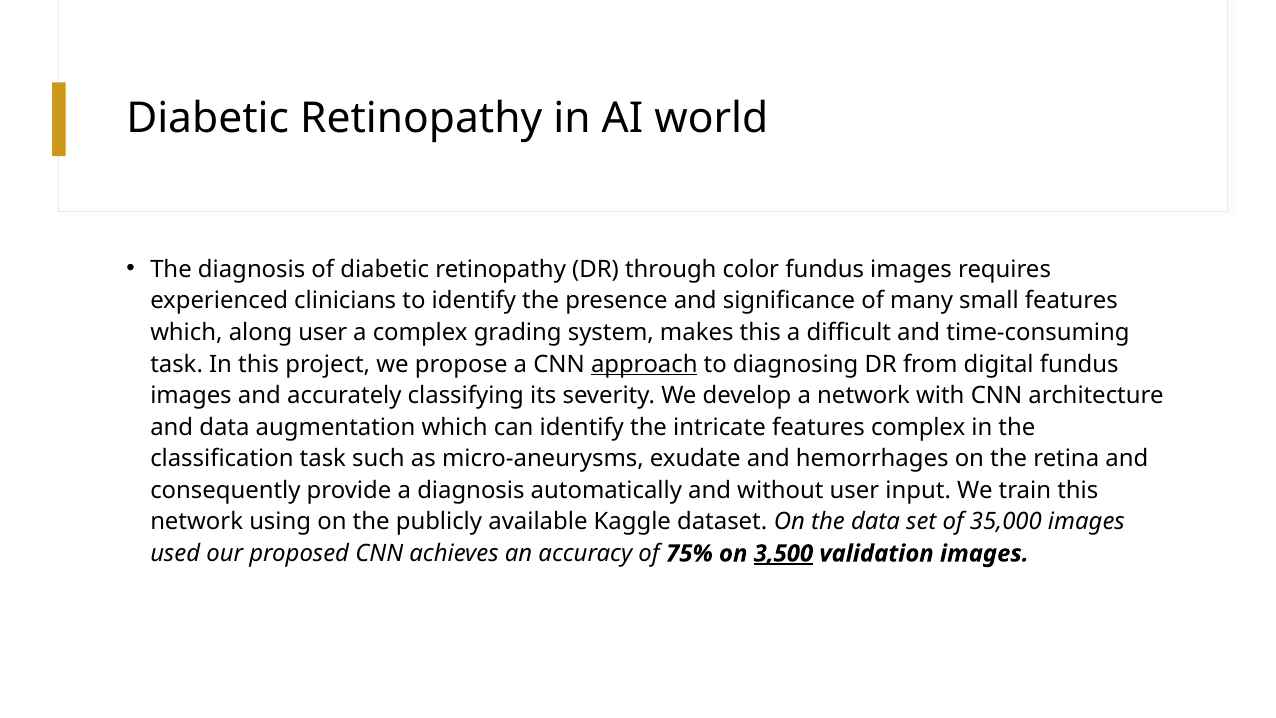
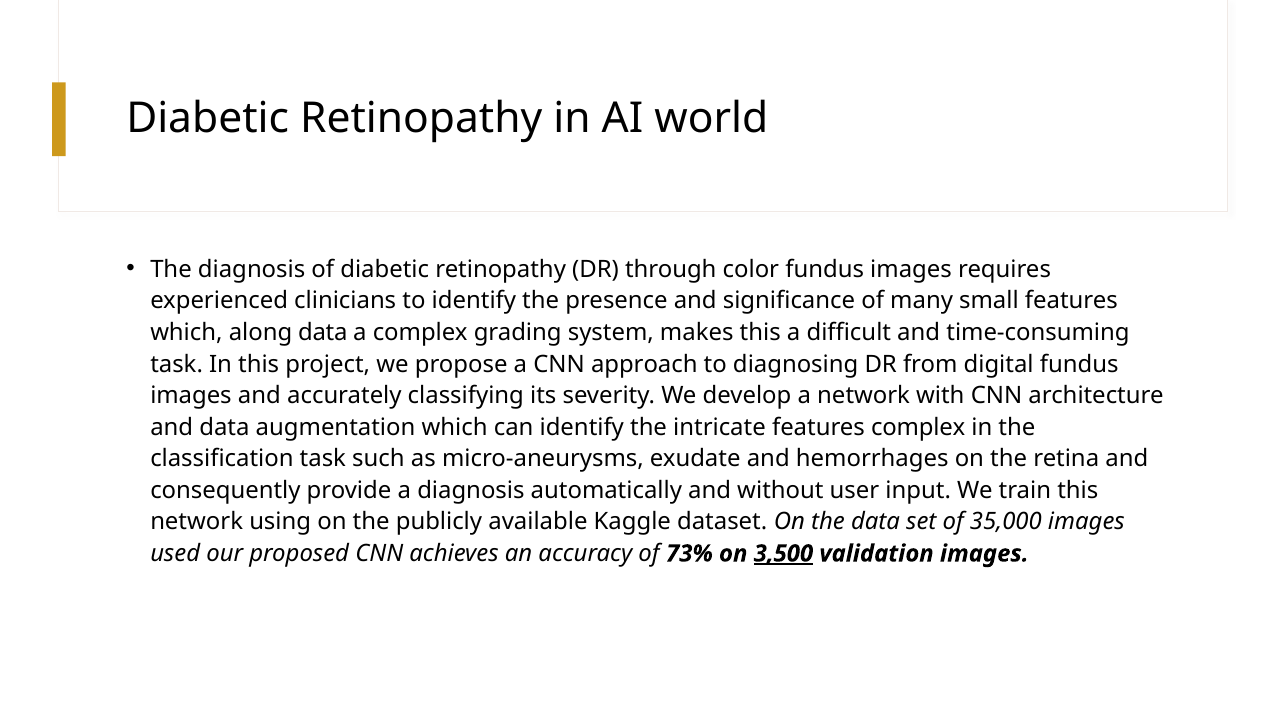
along user: user -> data
approach underline: present -> none
75%: 75% -> 73%
